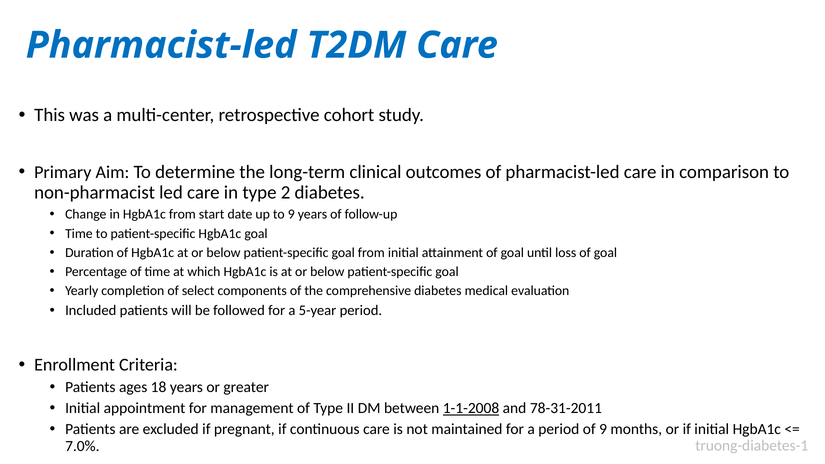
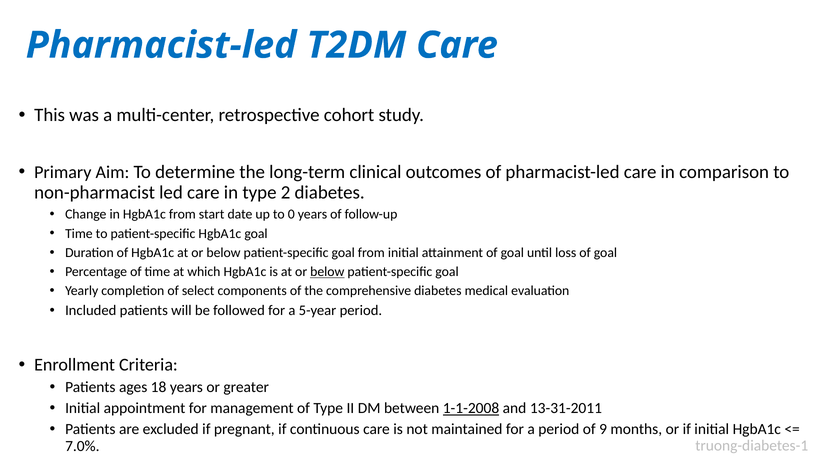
to 9: 9 -> 0
below at (327, 272) underline: none -> present
78-31-2011: 78-31-2011 -> 13-31-2011
